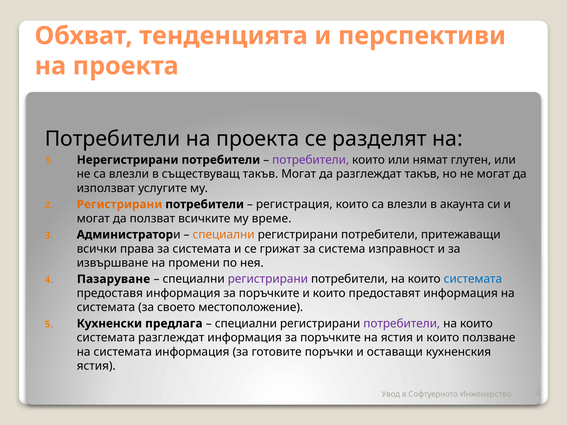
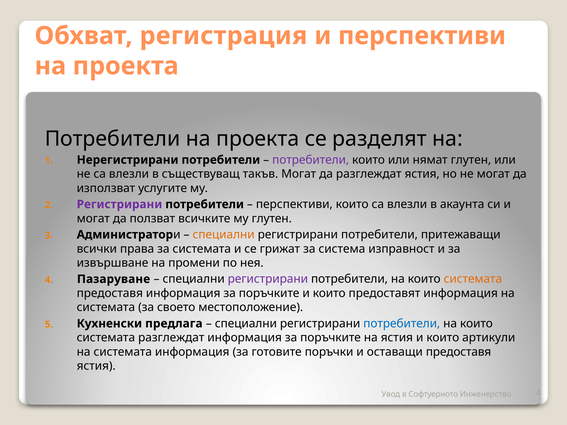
тенденцията: тенденцията -> регистрация
разглеждат такъв: такъв -> ястия
Регистрирани at (119, 204) colour: orange -> purple
регистрация at (294, 204): регистрация -> перспективи
му време: време -> глутен
системата at (473, 279) colour: blue -> orange
потребители at (402, 324) colour: purple -> blue
ползване: ползване -> артикули
оставащи кухненския: кухненския -> предоставя
